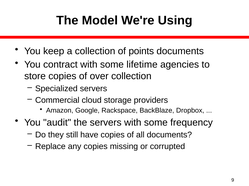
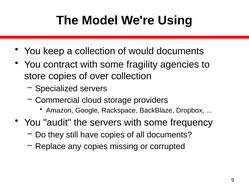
points: points -> would
lifetime: lifetime -> fragility
